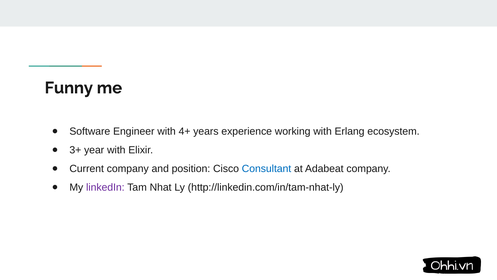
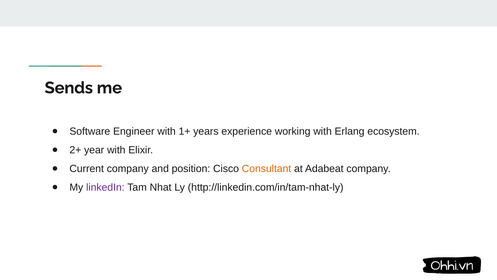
Funny: Funny -> Sends
4+: 4+ -> 1+
3+: 3+ -> 2+
Consultant colour: blue -> orange
